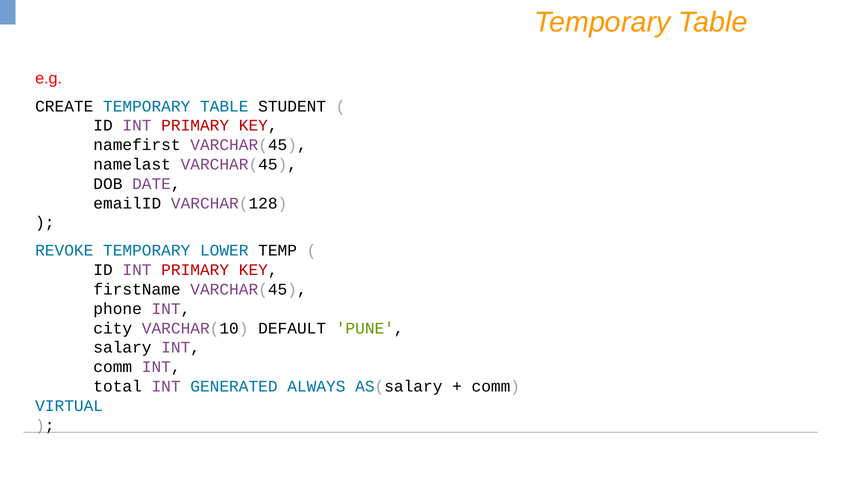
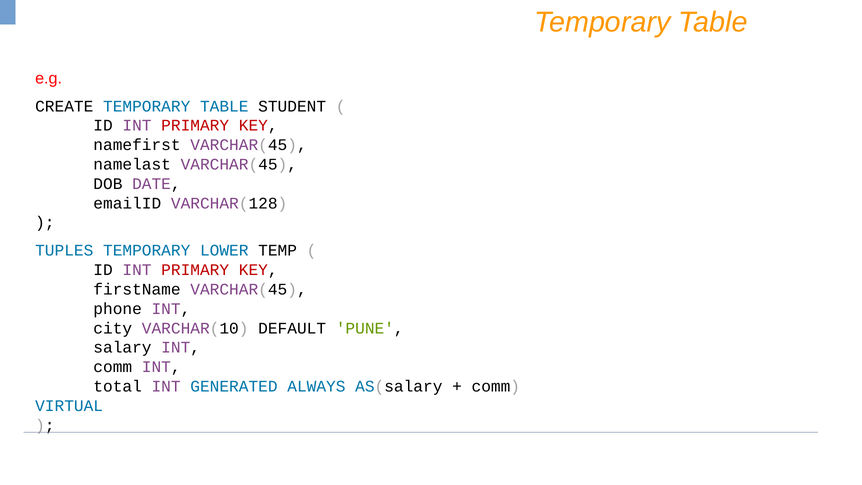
REVOKE: REVOKE -> TUPLES
